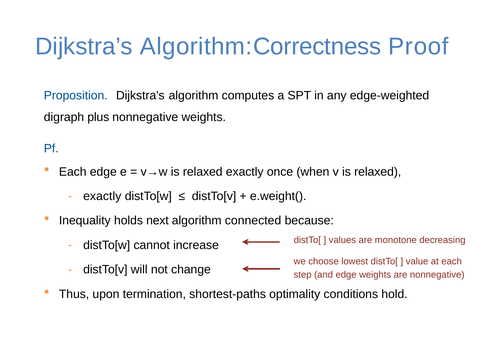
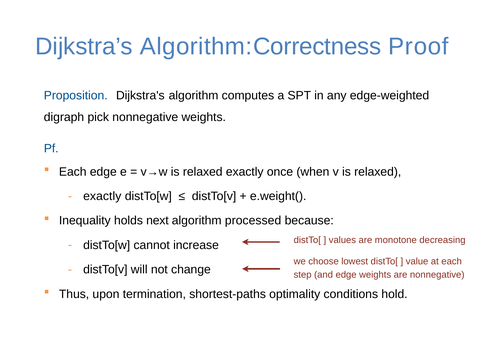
plus: plus -> pick
connected: connected -> processed
